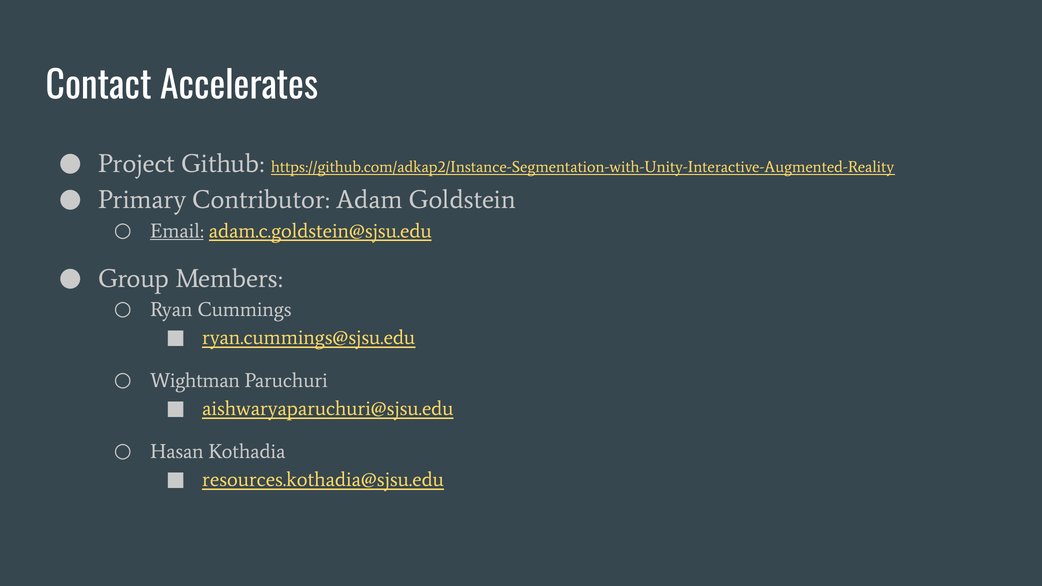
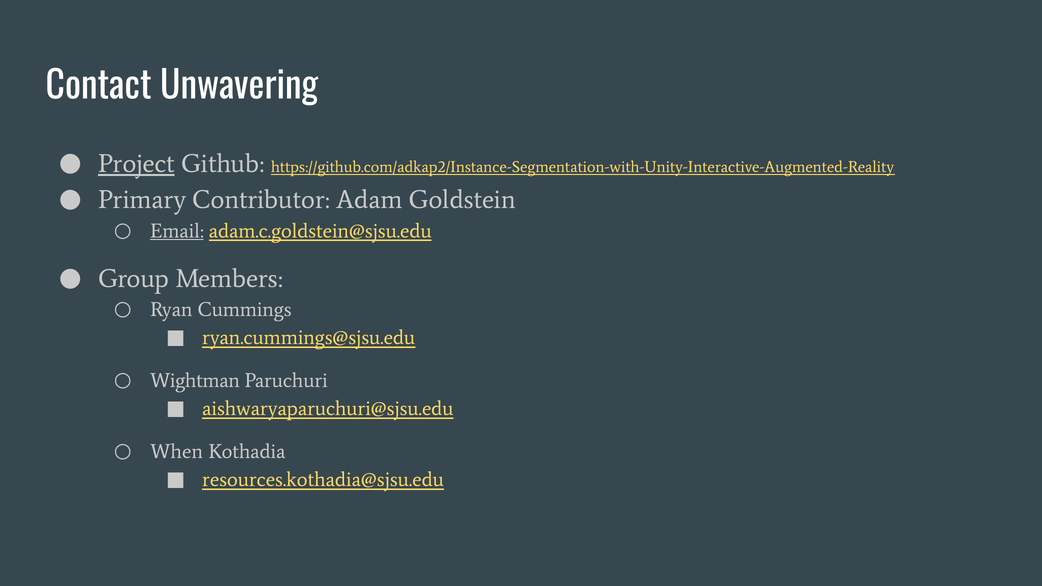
Accelerates: Accelerates -> Unwavering
Project underline: none -> present
Hasan: Hasan -> When
